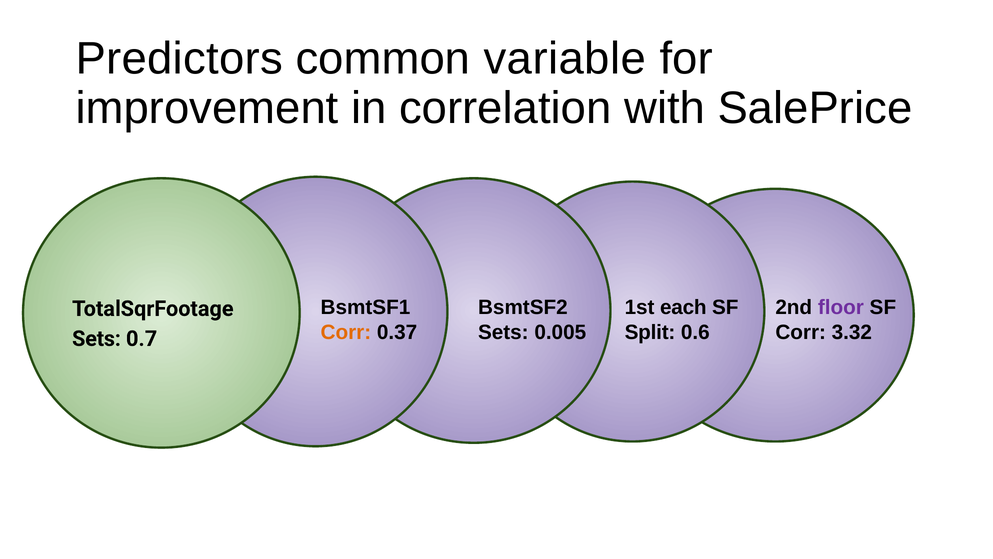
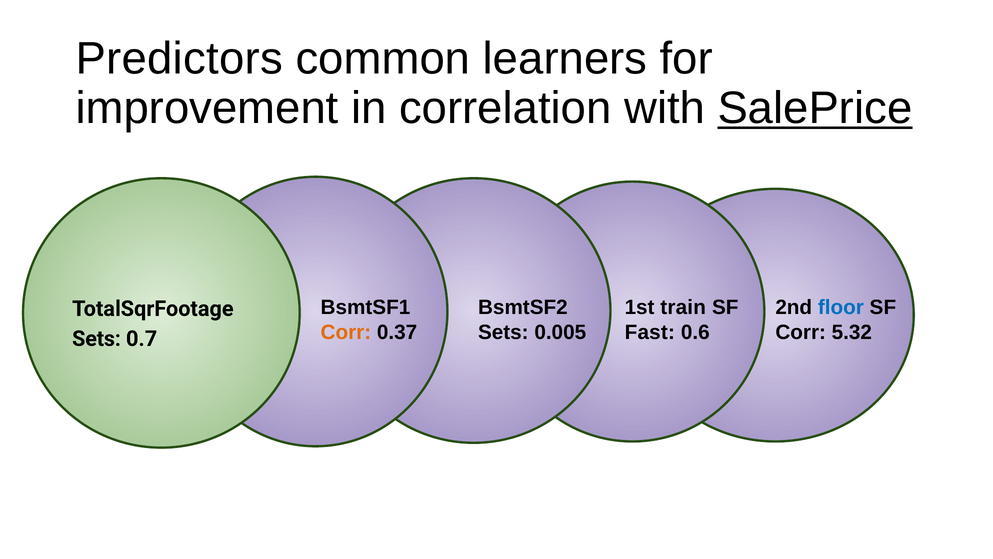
variable: variable -> learners
SalePrice underline: none -> present
each: each -> train
floor colour: purple -> blue
Split: Split -> Fast
3.32: 3.32 -> 5.32
